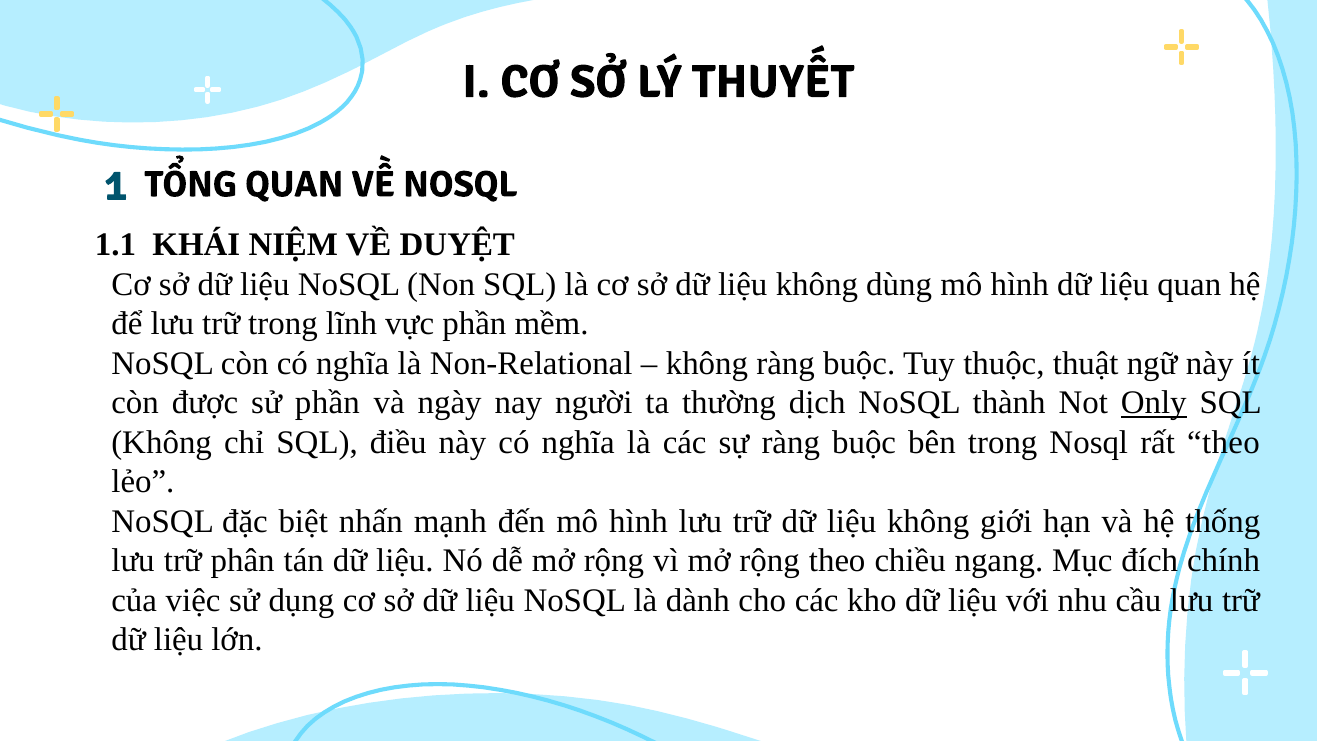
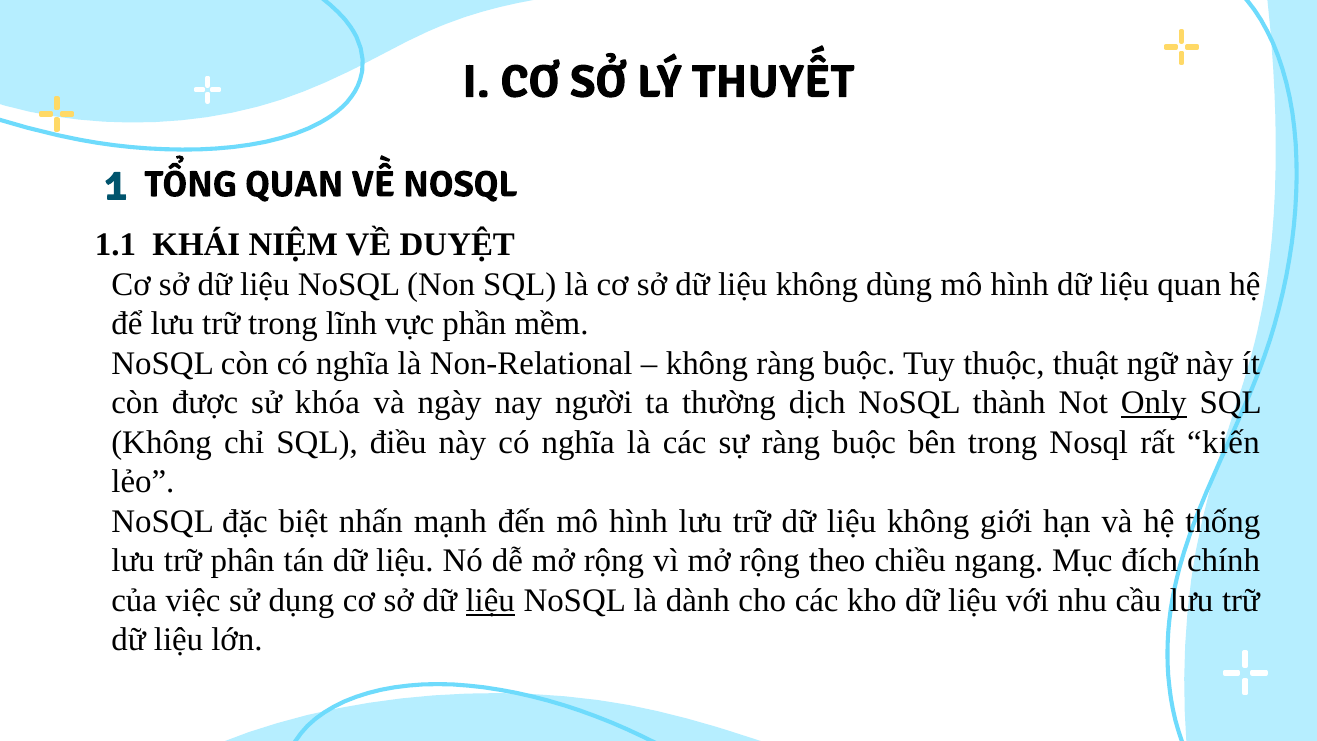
sử phần: phần -> khóa
rất theo: theo -> kiến
liệu at (490, 600) underline: none -> present
